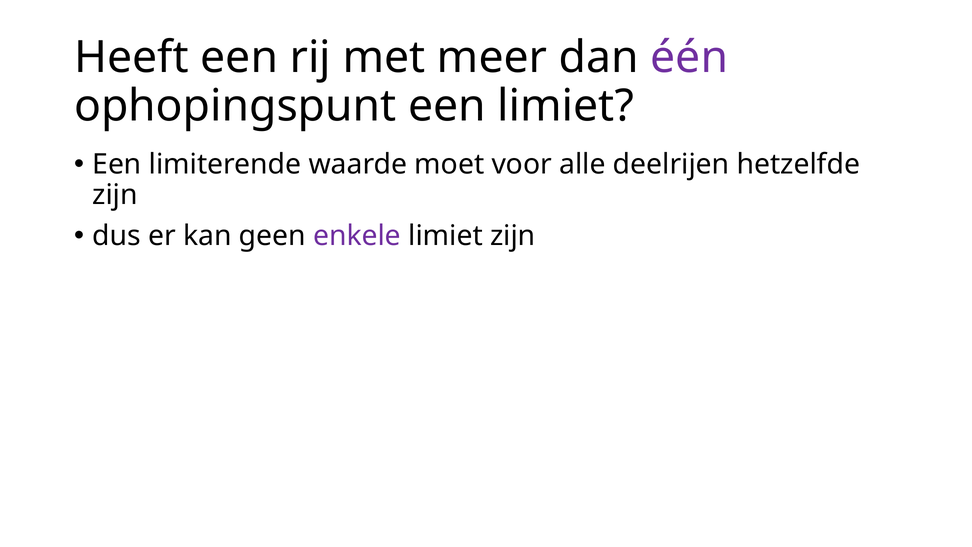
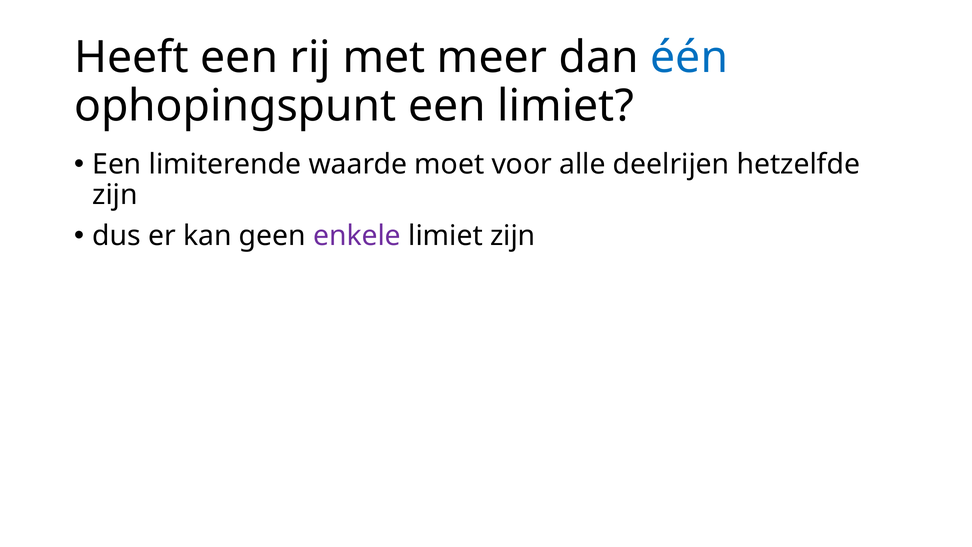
één colour: purple -> blue
